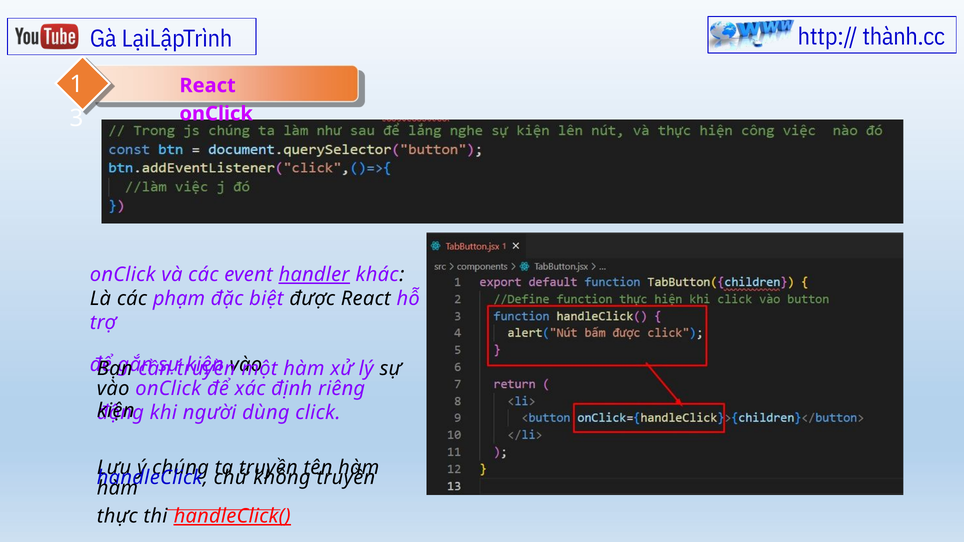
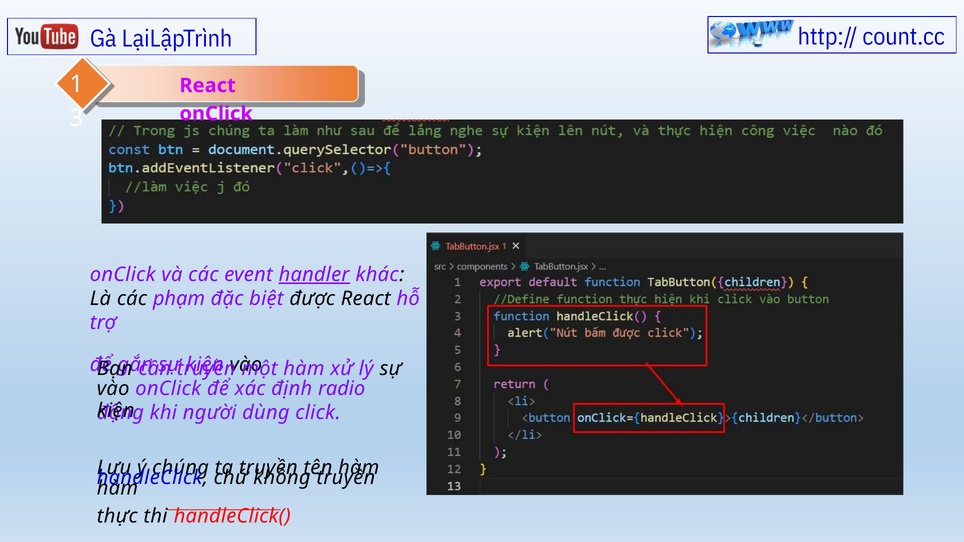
thành.cc: thành.cc -> count.cc
riêng: riêng -> radio
handleClick( underline: present -> none
